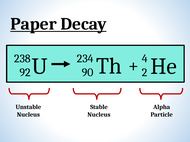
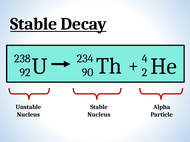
Paper at (34, 24): Paper -> Stable
